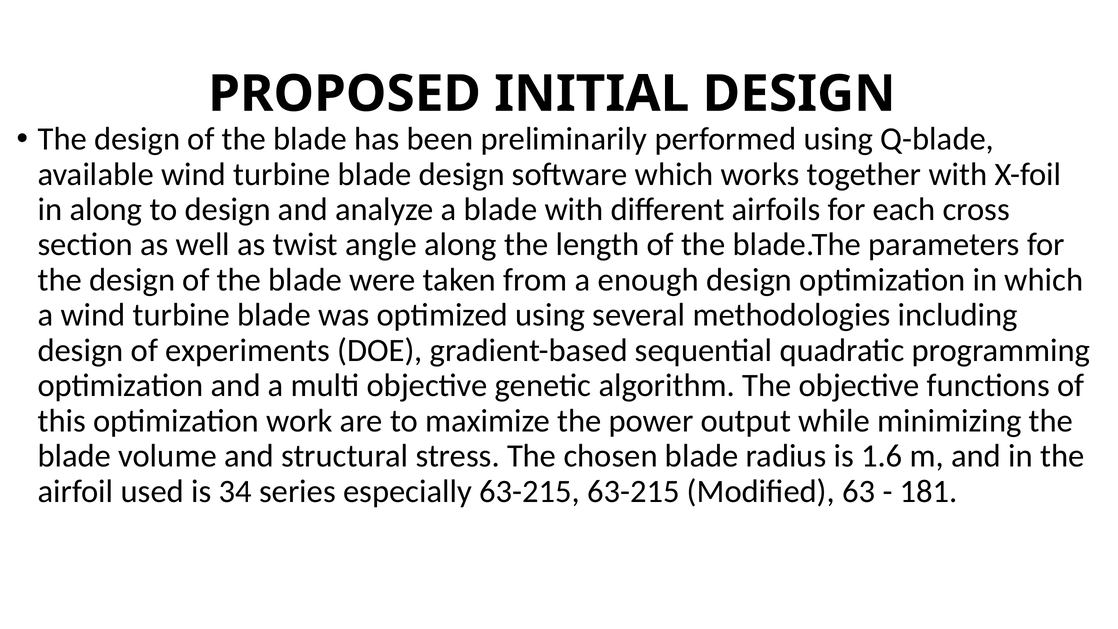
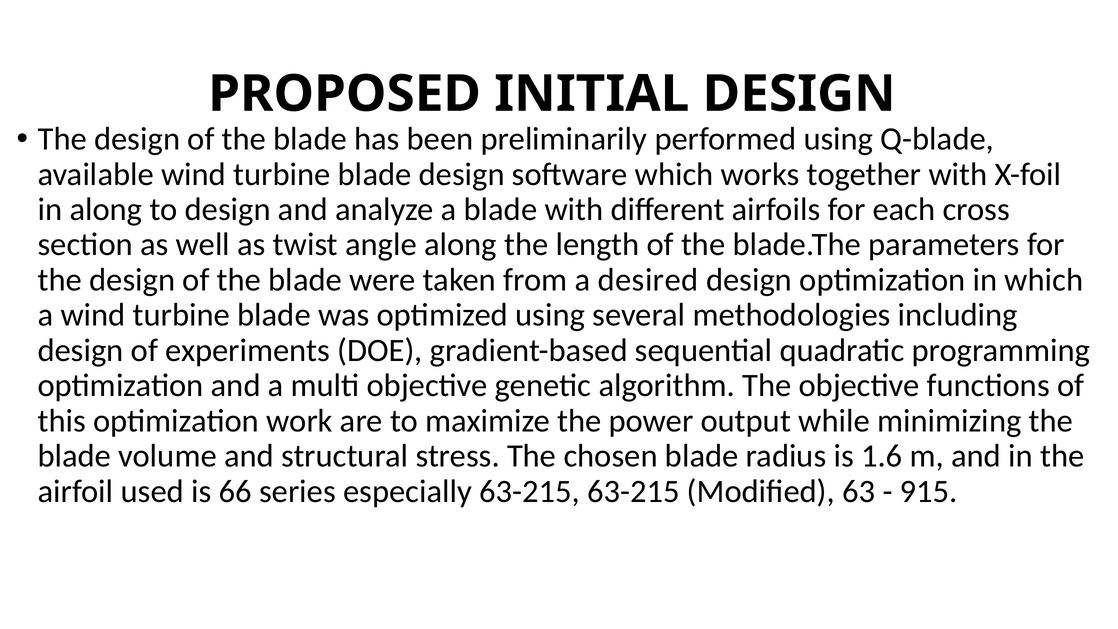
enough: enough -> desired
34: 34 -> 66
181: 181 -> 915
